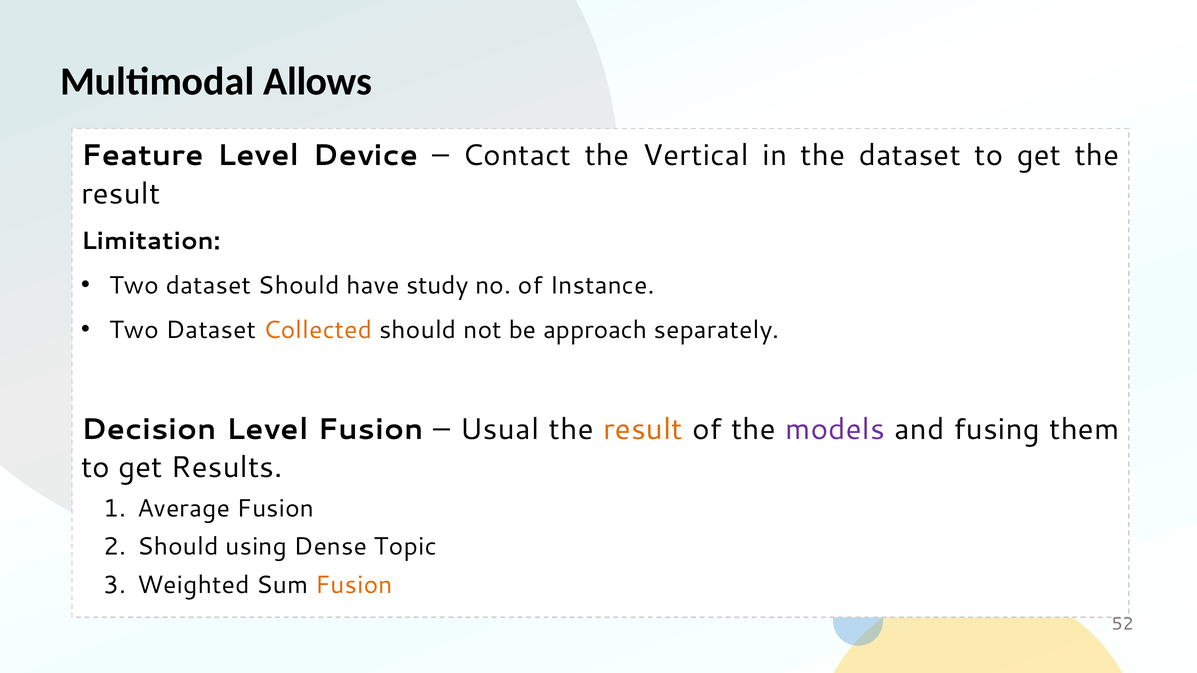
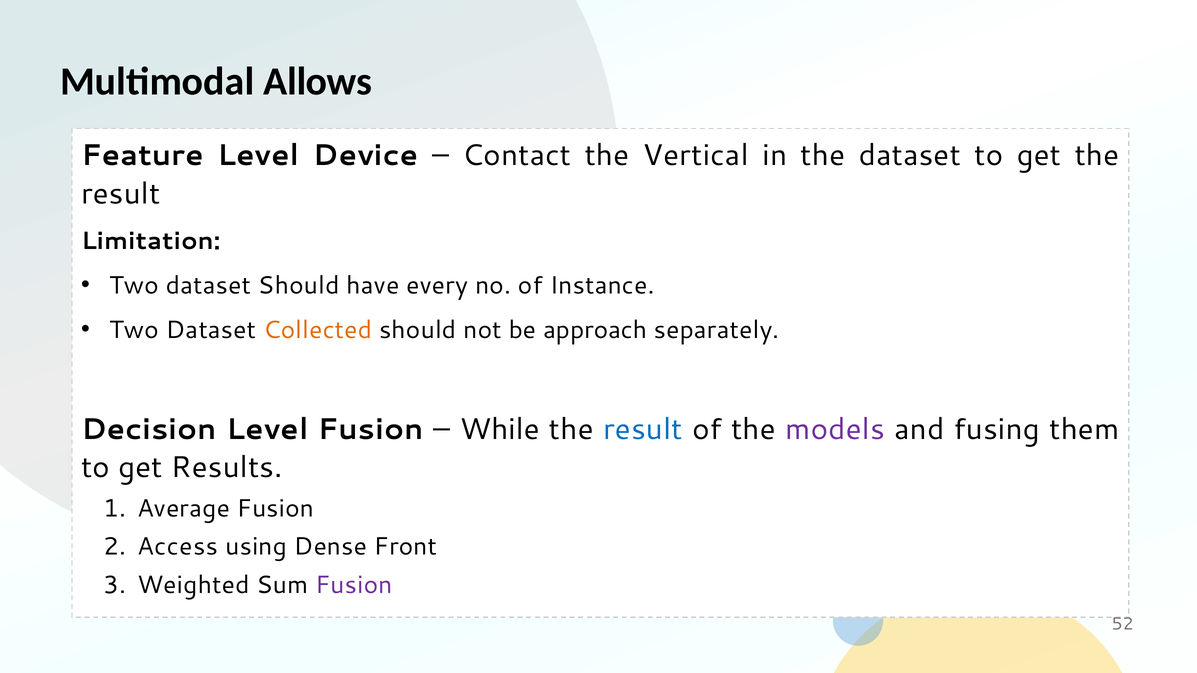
study: study -> every
Usual: Usual -> While
result at (643, 429) colour: orange -> blue
Should at (178, 547): Should -> Access
Topic: Topic -> Front
Fusion at (354, 585) colour: orange -> purple
